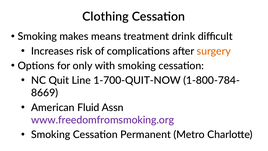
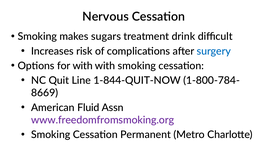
Clothing: Clothing -> Nervous
means: means -> sugars
surgery colour: orange -> blue
for only: only -> with
1-700-QUIT-NOW: 1-700-QUIT-NOW -> 1-844-QUIT-NOW
